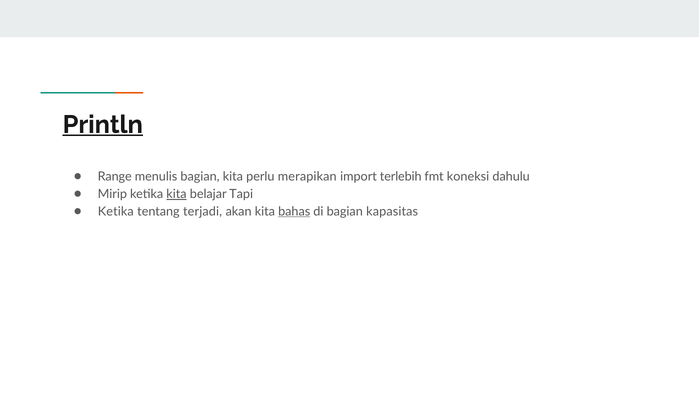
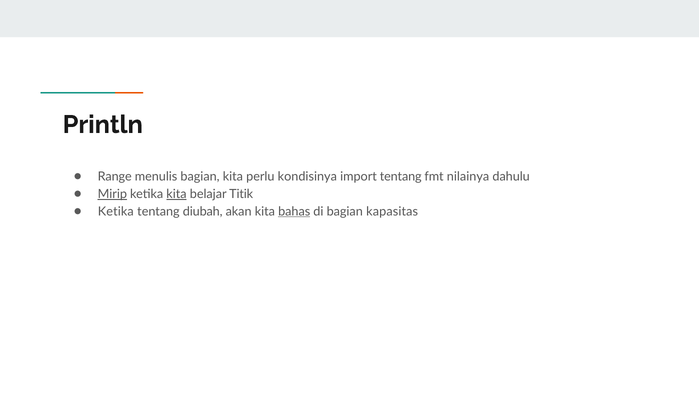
Println underline: present -> none
merapikan: merapikan -> kondisinya
import terlebih: terlebih -> tentang
koneksi: koneksi -> nilainya
Mirip underline: none -> present
Tapi: Tapi -> Titik
terjadi: terjadi -> diubah
